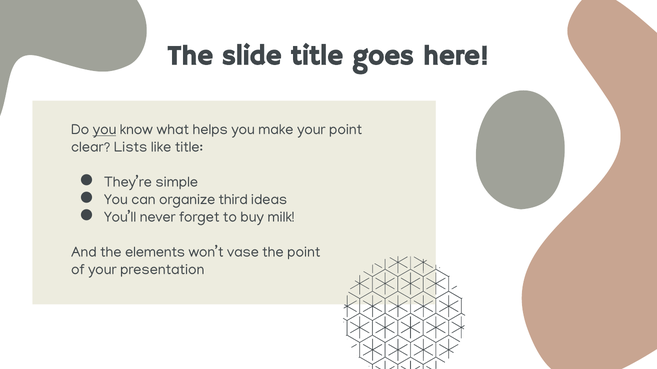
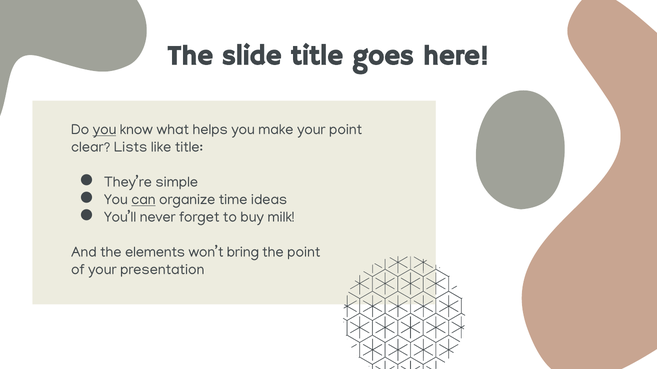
can underline: none -> present
third: third -> time
vase: vase -> bring
